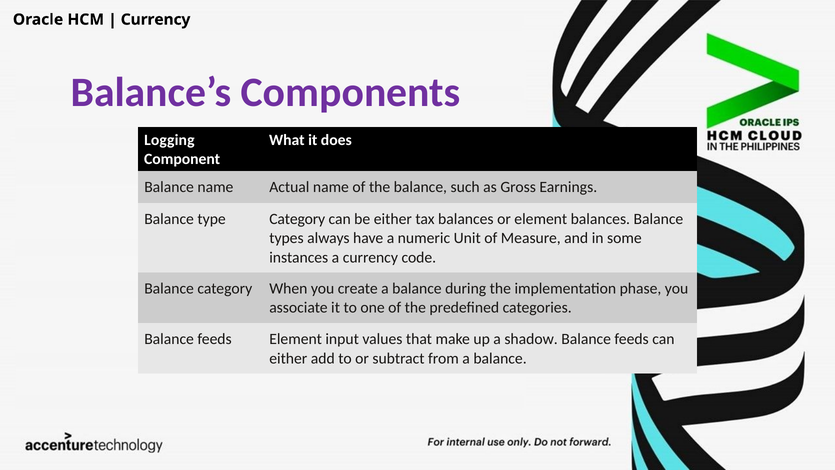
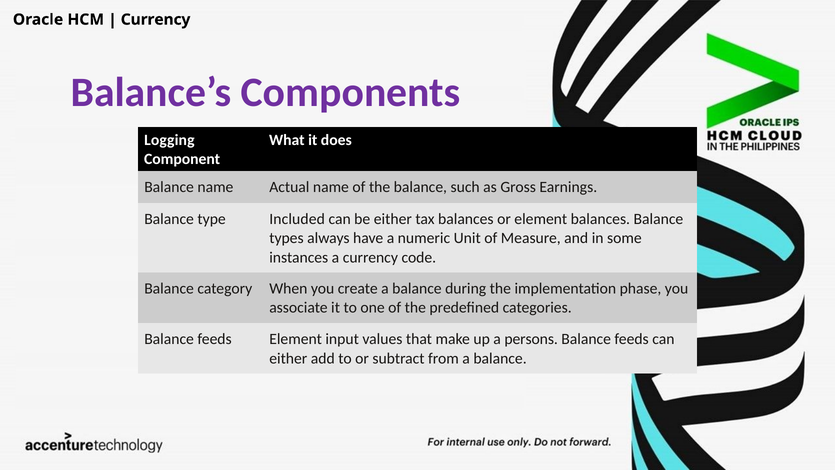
type Category: Category -> Included
shadow: shadow -> persons
